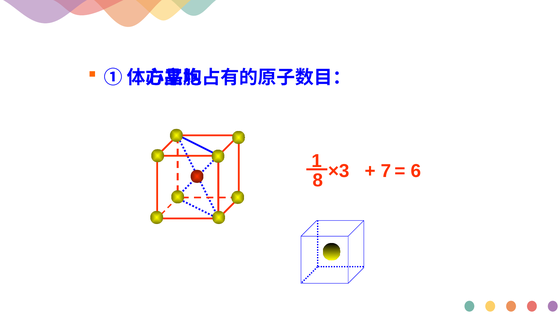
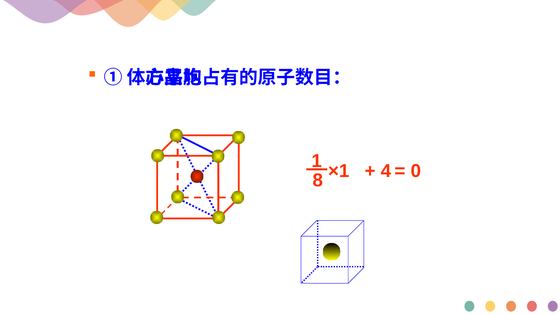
×3: ×3 -> ×1
7: 7 -> 4
6: 6 -> 0
